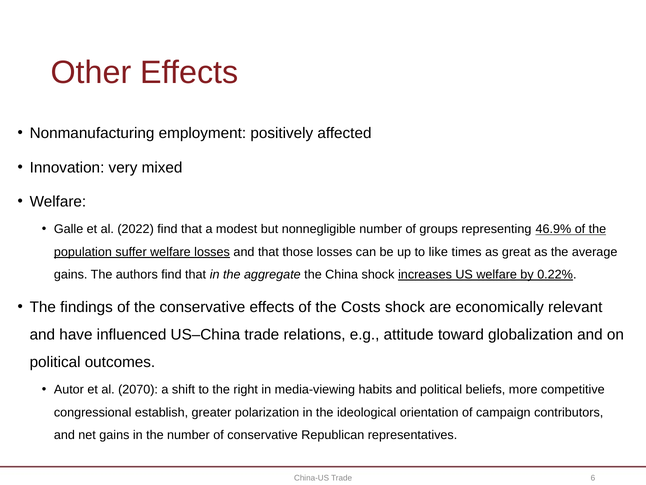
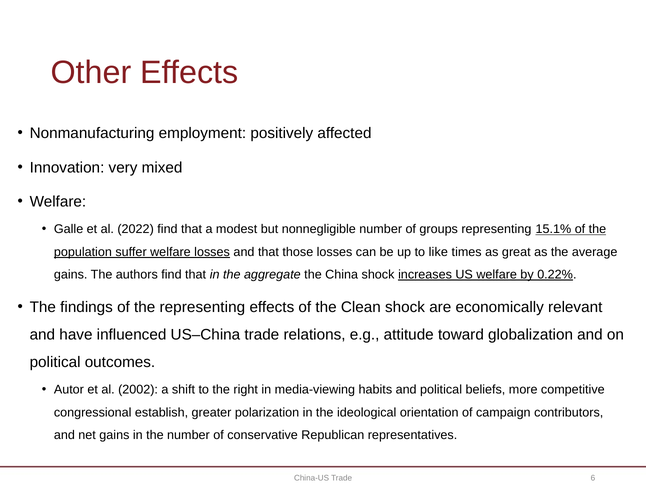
46.9%: 46.9% -> 15.1%
the conservative: conservative -> representing
Costs: Costs -> Clean
2070: 2070 -> 2002
